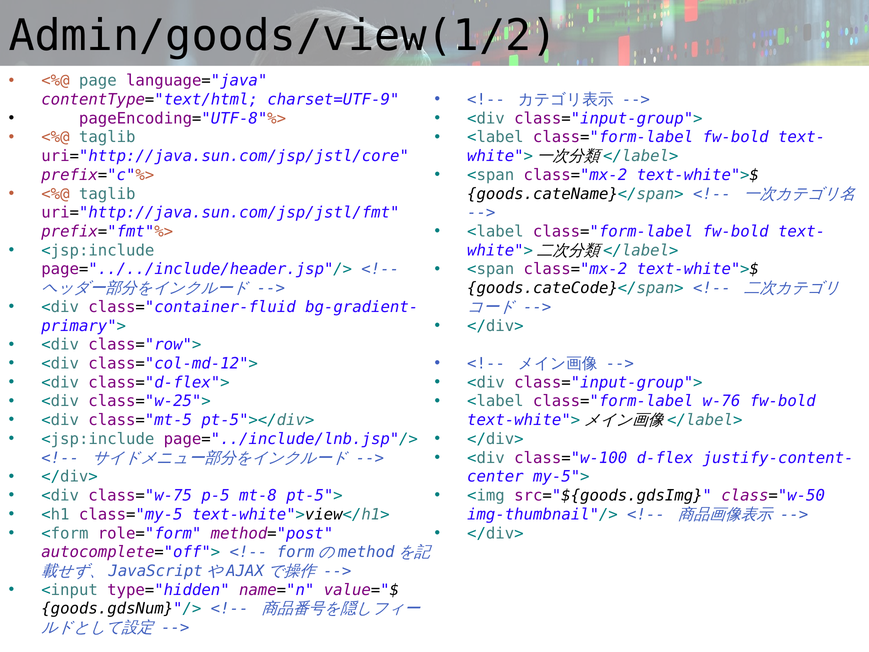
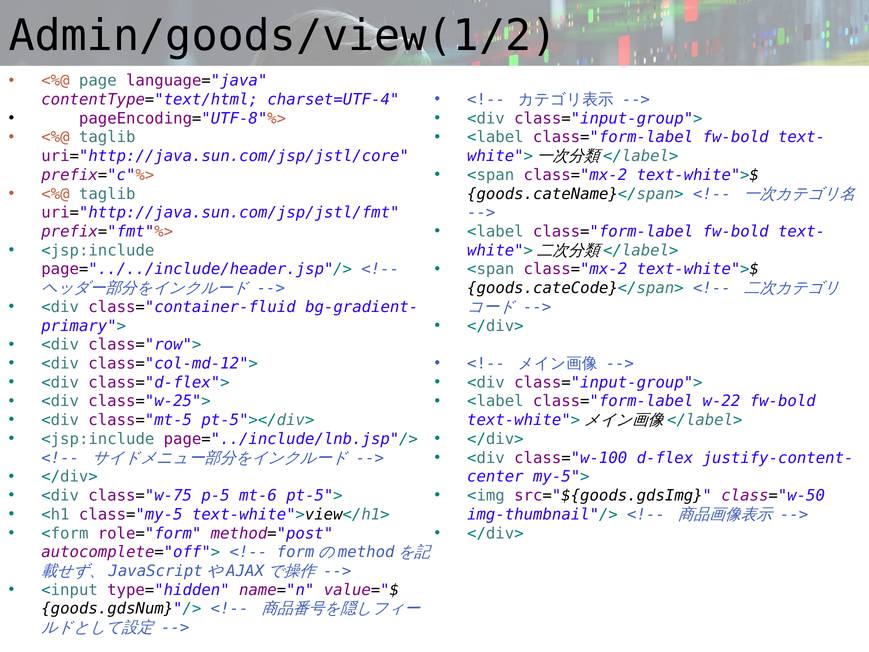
charset=UTF-9: charset=UTF-9 -> charset=UTF-4
w-76: w-76 -> w-22
mt-8: mt-8 -> mt-6
